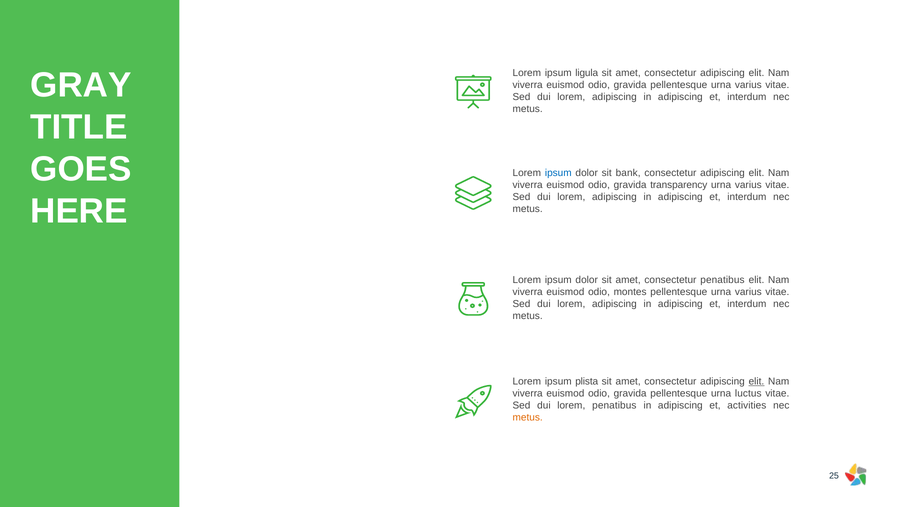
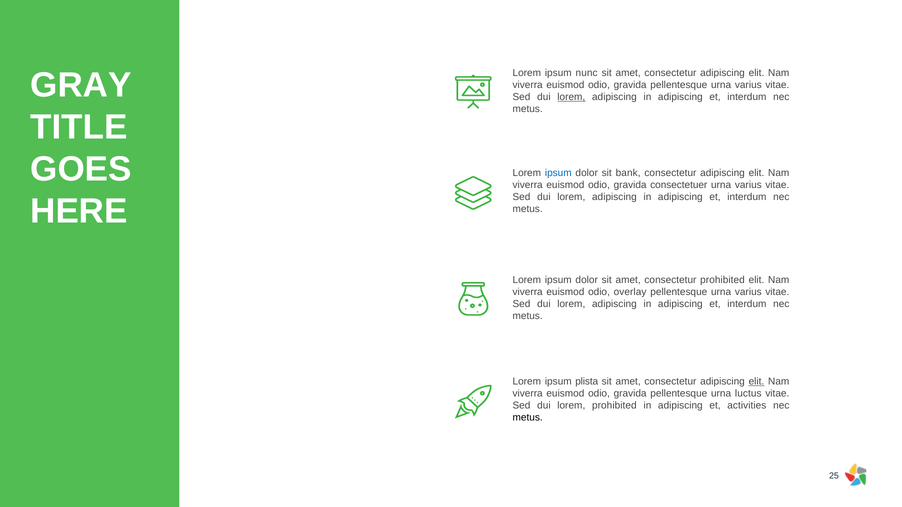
ligula: ligula -> nunc
lorem at (571, 97) underline: none -> present
transparency: transparency -> consectetuer
consectetur penatibus: penatibus -> prohibited
montes: montes -> overlay
lorem penatibus: penatibus -> prohibited
metus at (528, 418) colour: orange -> black
